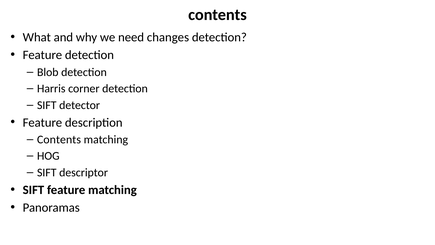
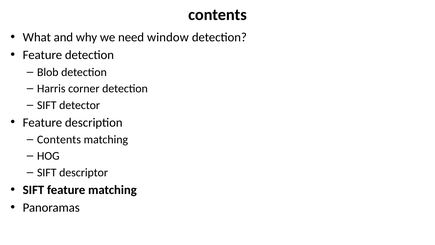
changes: changes -> window
